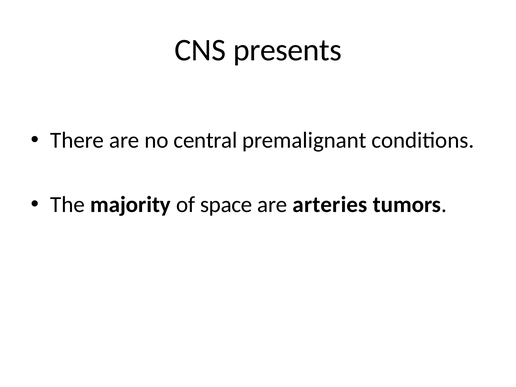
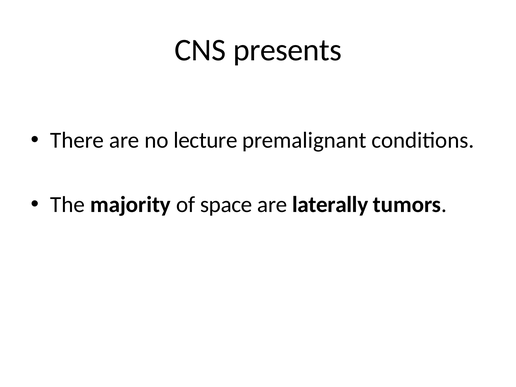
central: central -> lecture
arteries: arteries -> laterally
